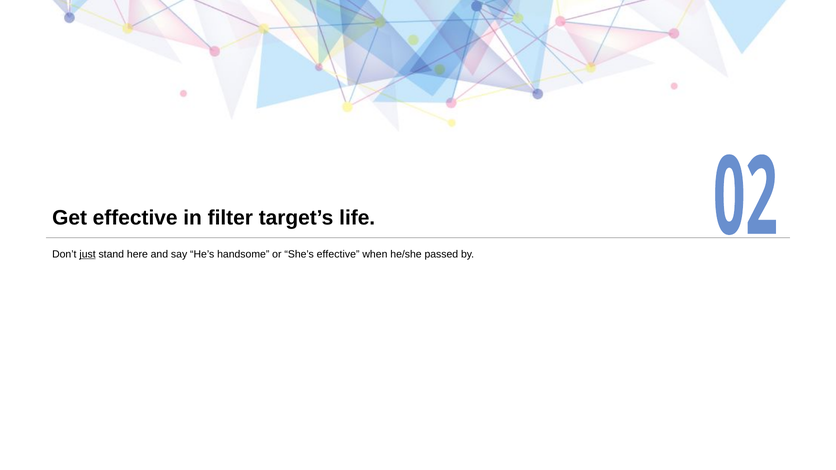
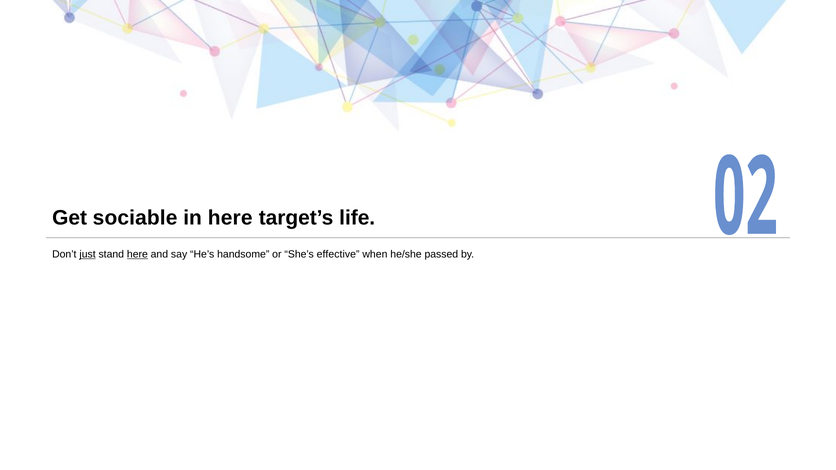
Get effective: effective -> sociable
in filter: filter -> here
here at (137, 254) underline: none -> present
